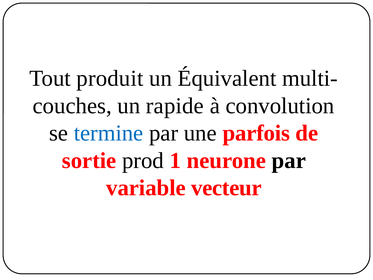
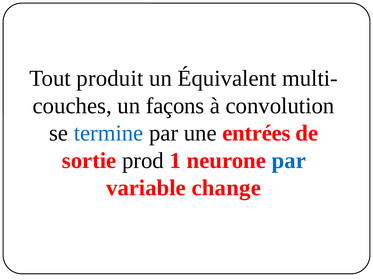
rapide: rapide -> façons
parfois: parfois -> entrées
par at (289, 160) colour: black -> blue
vecteur: vecteur -> change
